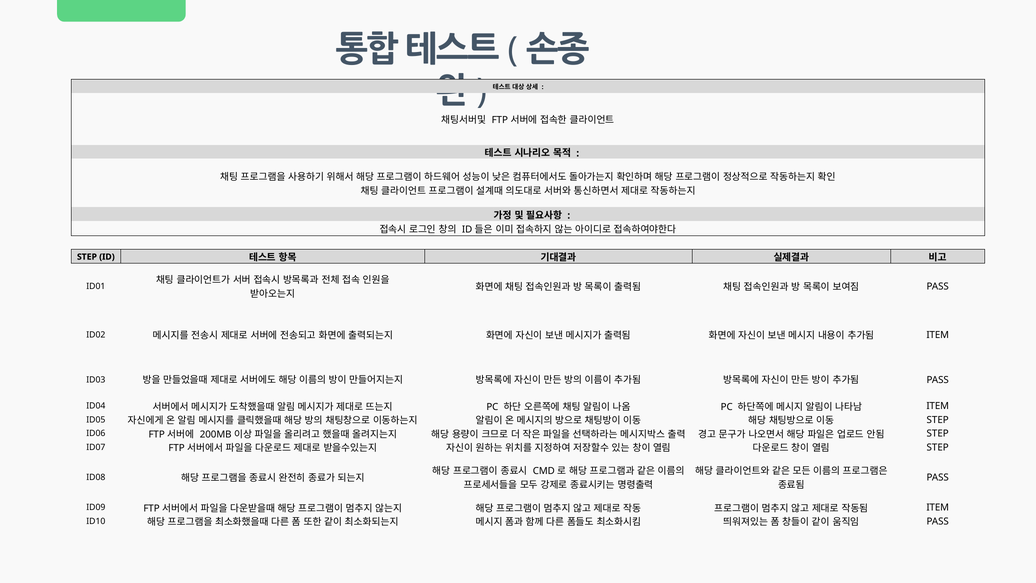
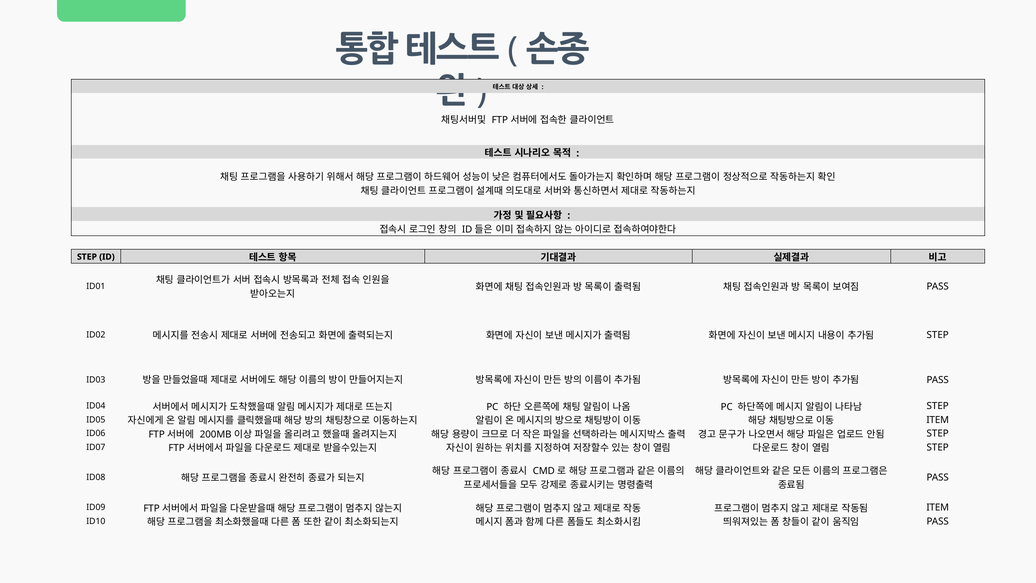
ITEM at (938, 335): ITEM -> STEP
ITEM at (938, 406): ITEM -> STEP
STEP at (938, 420): STEP -> ITEM
